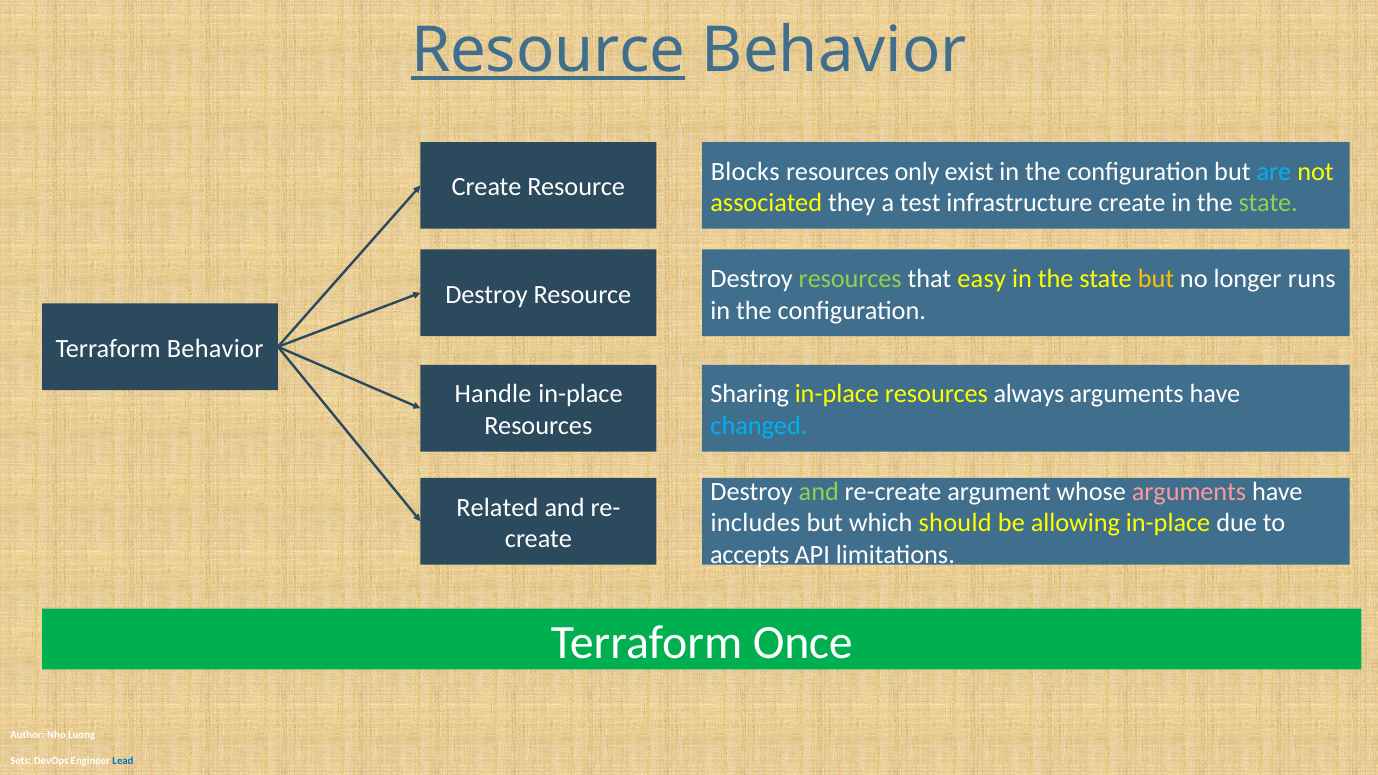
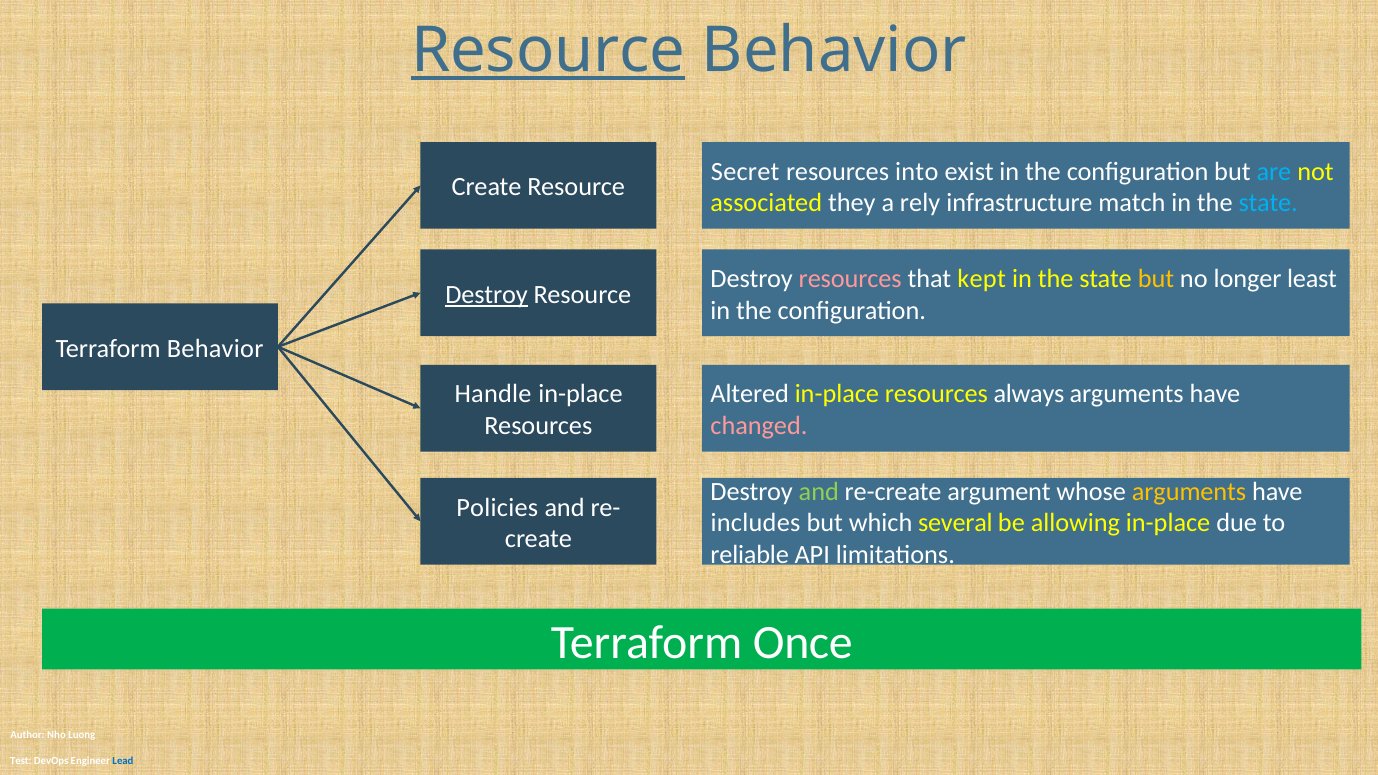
Blocks: Blocks -> Secret
only: only -> into
test: test -> rely
infrastructure create: create -> match
state at (1268, 203) colour: light green -> light blue
resources at (850, 279) colour: light green -> pink
easy: easy -> kept
runs: runs -> least
Destroy at (487, 295) underline: none -> present
Sharing: Sharing -> Altered
changed colour: light blue -> pink
arguments at (1189, 492) colour: pink -> yellow
Related: Related -> Policies
should: should -> several
accepts: accepts -> reliable
Sets: Sets -> Test
